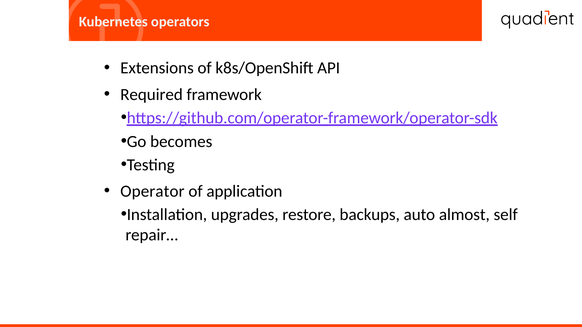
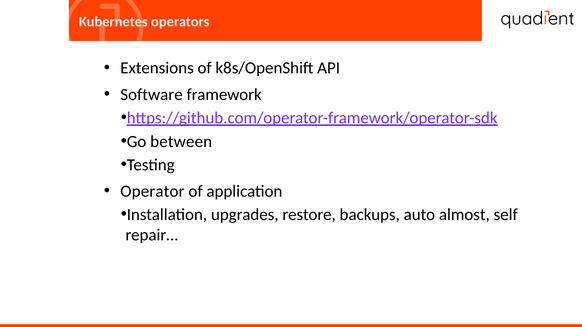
Required: Required -> Software
becomes: becomes -> between
